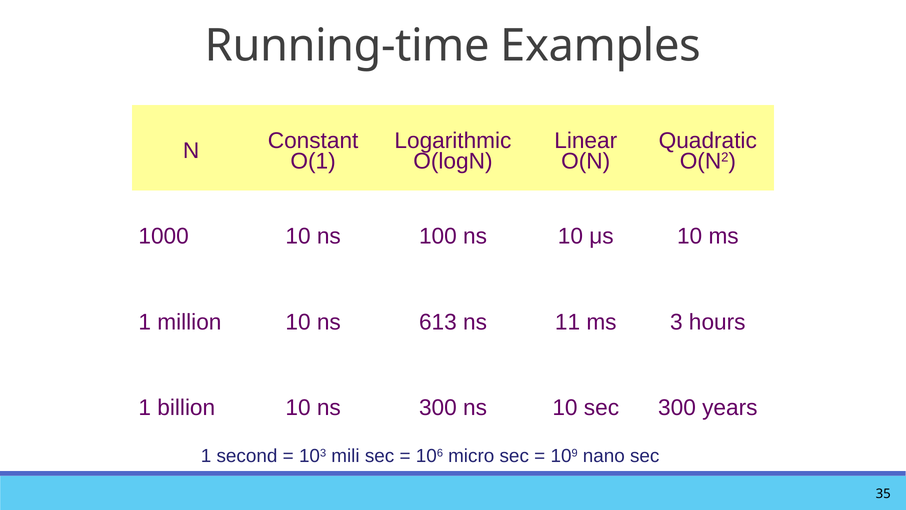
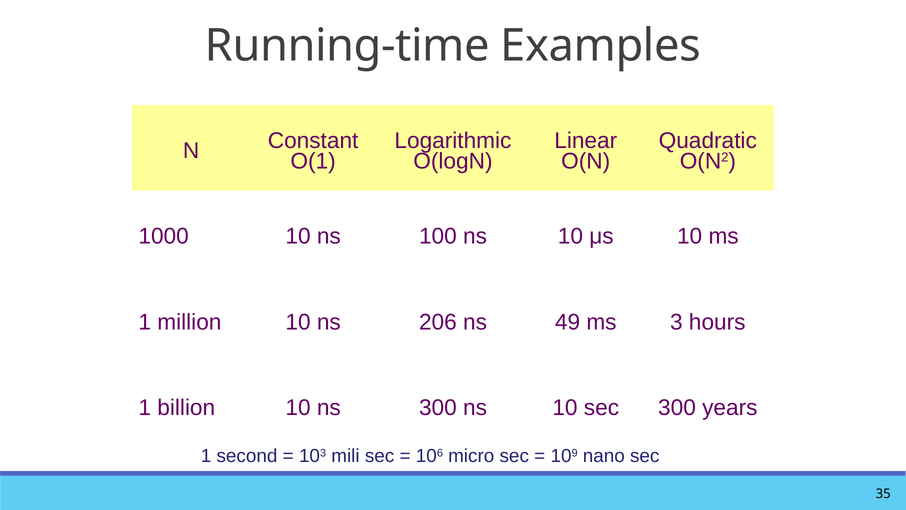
613: 613 -> 206
11: 11 -> 49
